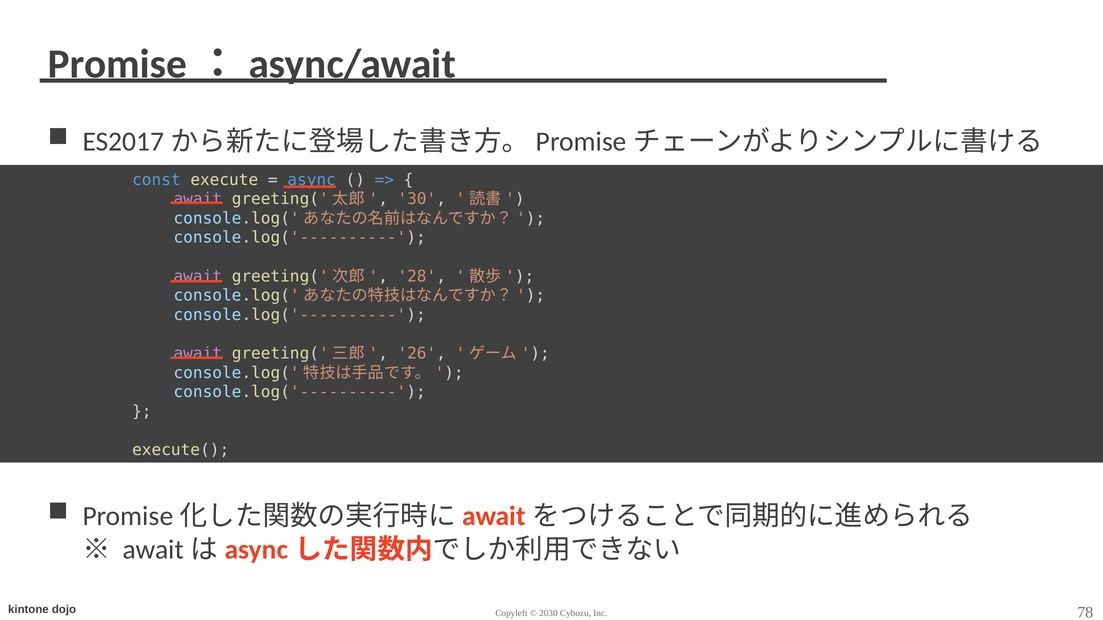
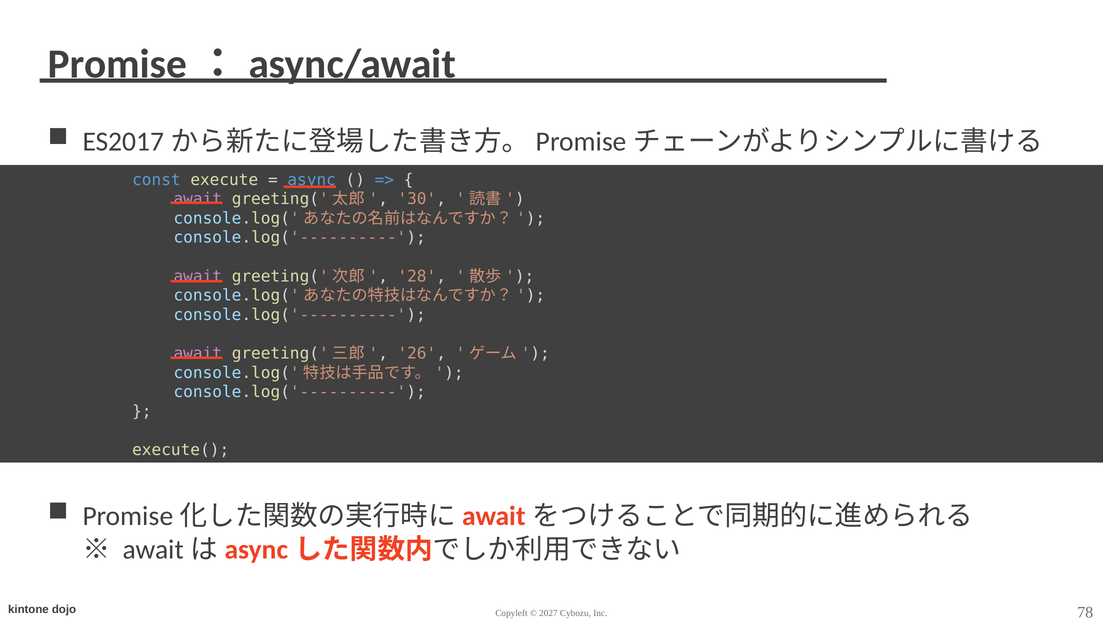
2030: 2030 -> 2027
